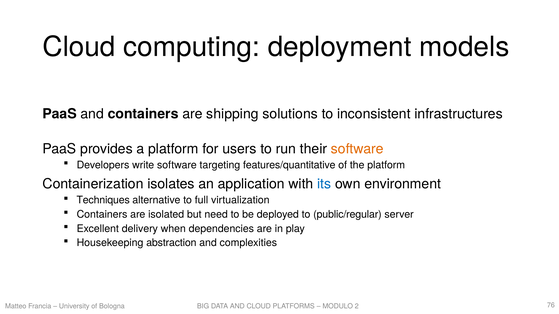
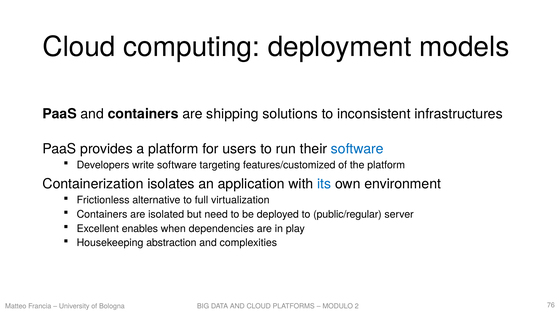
software at (357, 149) colour: orange -> blue
features/quantitative: features/quantitative -> features/customized
Techniques: Techniques -> Frictionless
delivery: delivery -> enables
